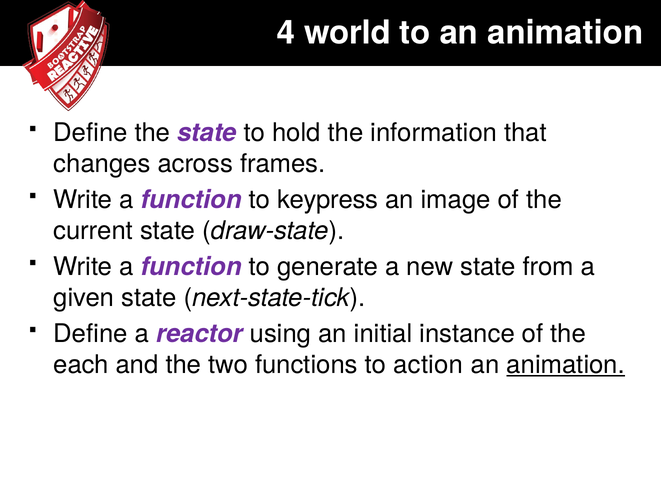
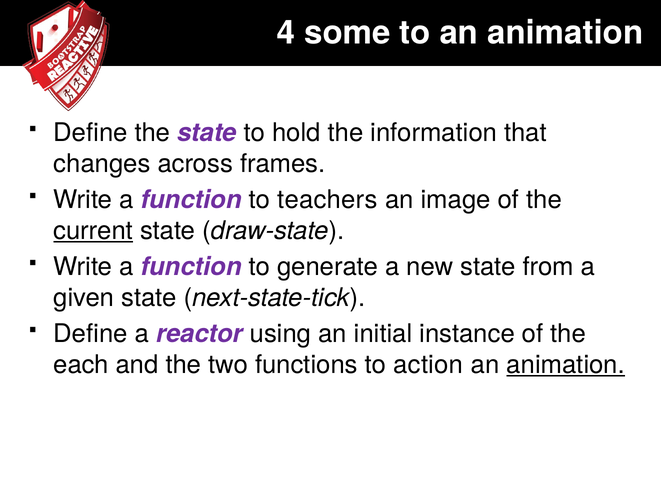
world: world -> some
keypress: keypress -> teachers
current underline: none -> present
